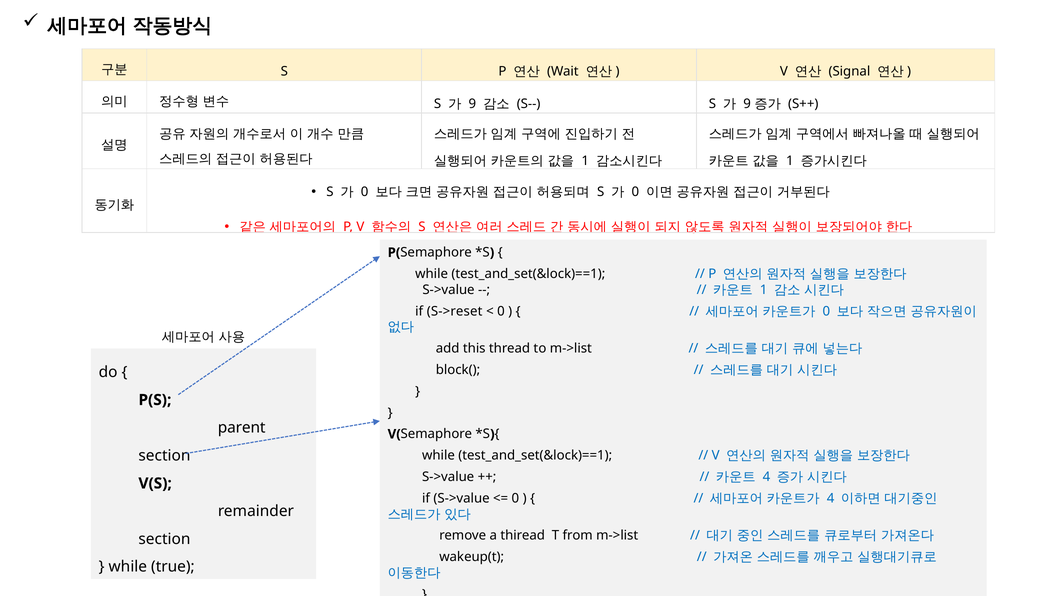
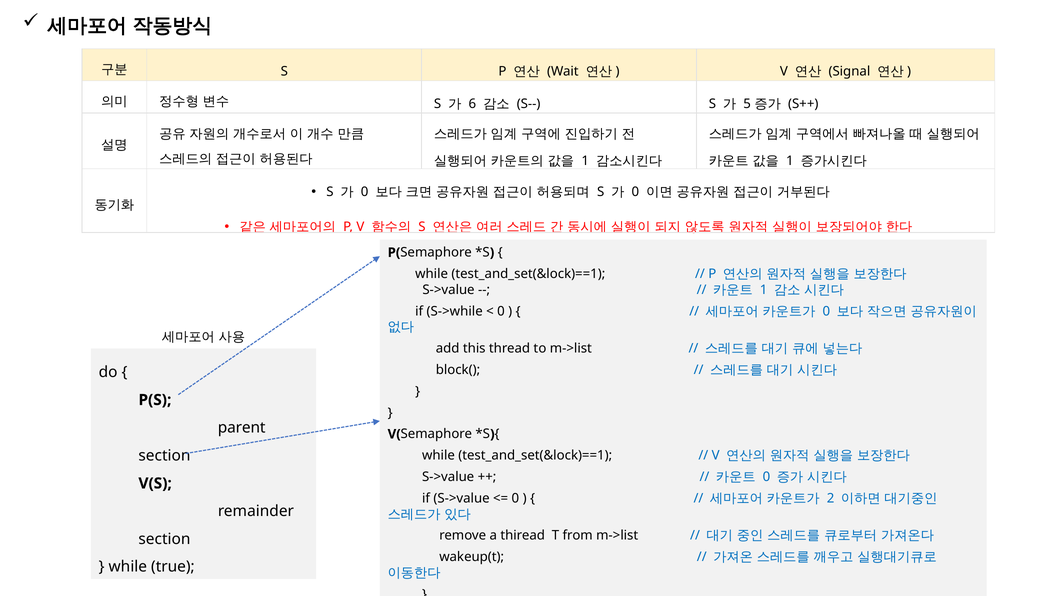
9 at (472, 104): 9 -> 6
9 at (747, 104): 9 -> 5
S->reset: S->reset -> S->while
4 at (766, 477): 4 -> 0
4 at (831, 498): 4 -> 2
